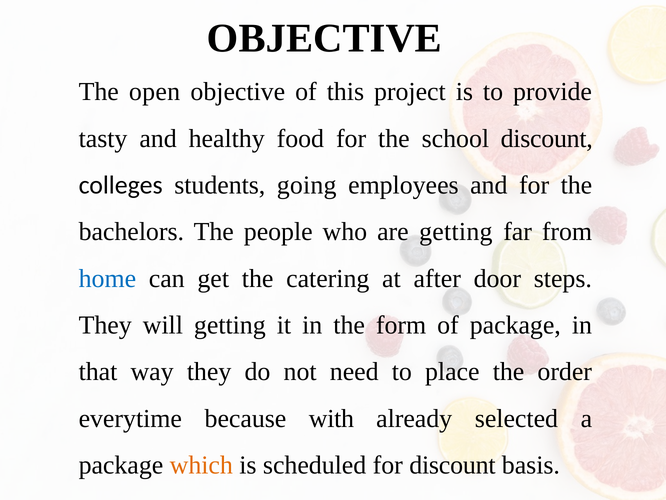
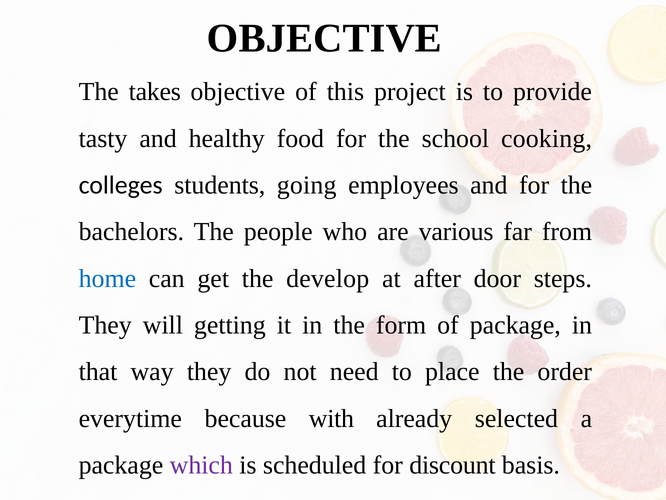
open: open -> takes
school discount: discount -> cooking
are getting: getting -> various
catering: catering -> develop
which colour: orange -> purple
